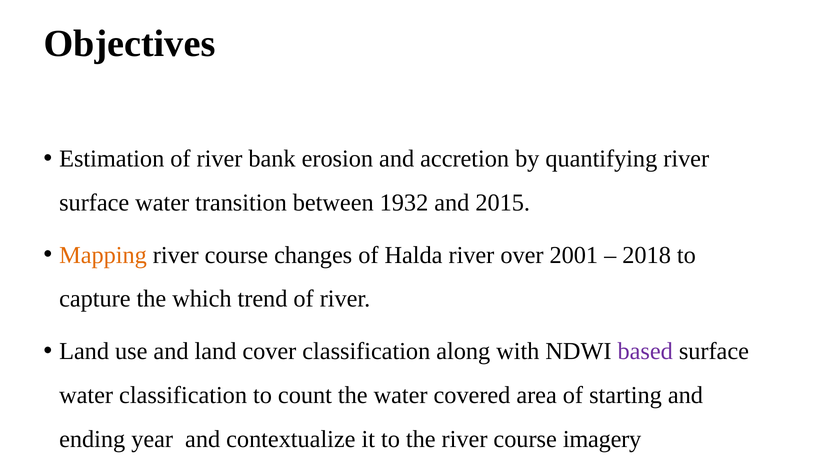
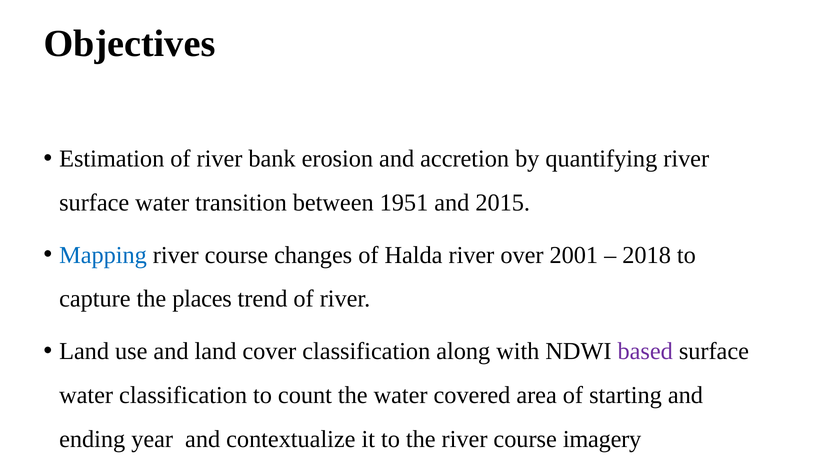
1932: 1932 -> 1951
Mapping colour: orange -> blue
which: which -> places
